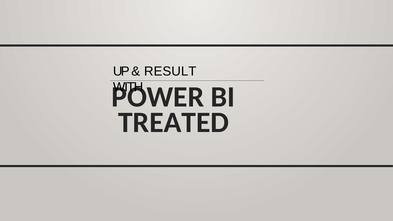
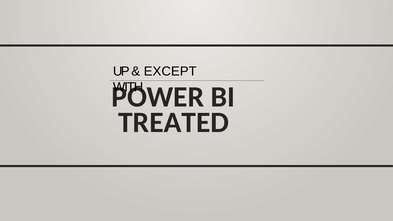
RESULT: RESULT -> EXCEPT
